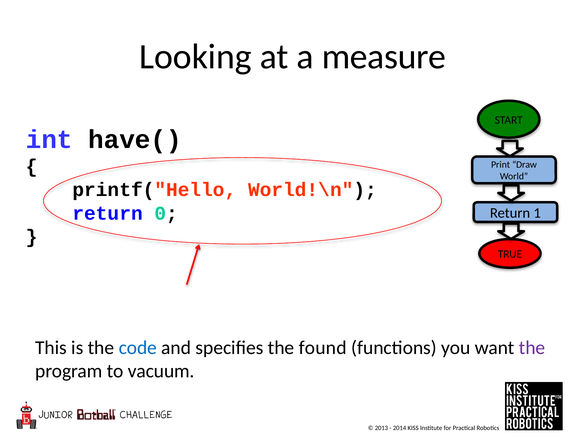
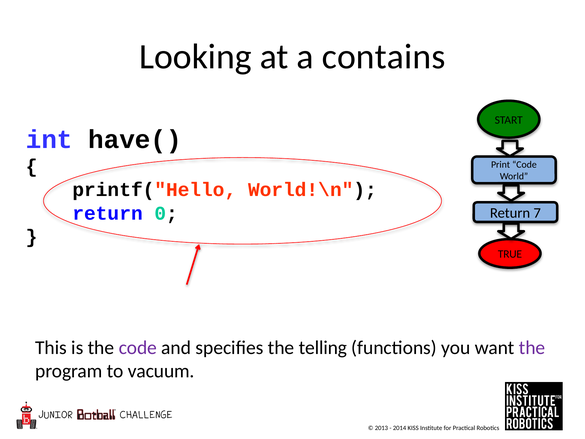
measure: measure -> contains
Print Draw: Draw -> Code
1: 1 -> 7
code at (138, 347) colour: blue -> purple
found: found -> telling
